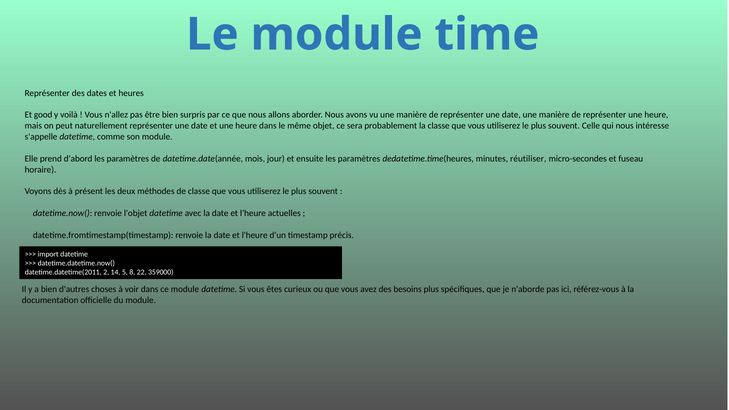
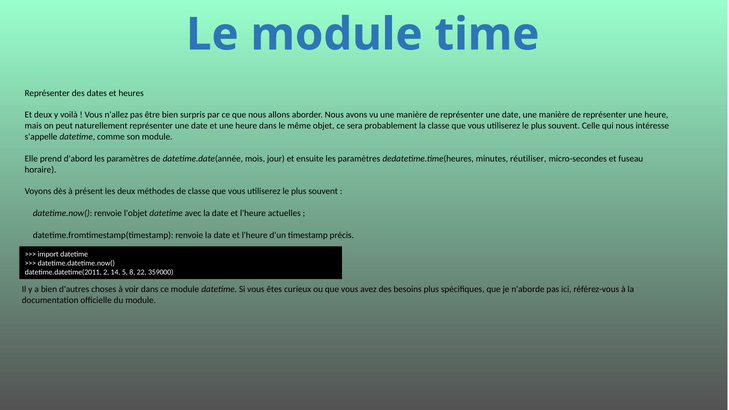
Et good: good -> deux
